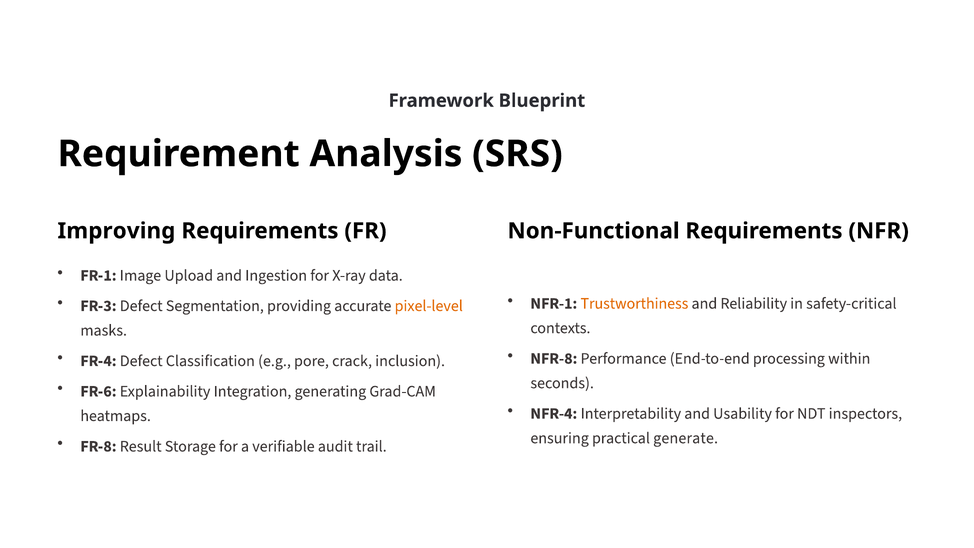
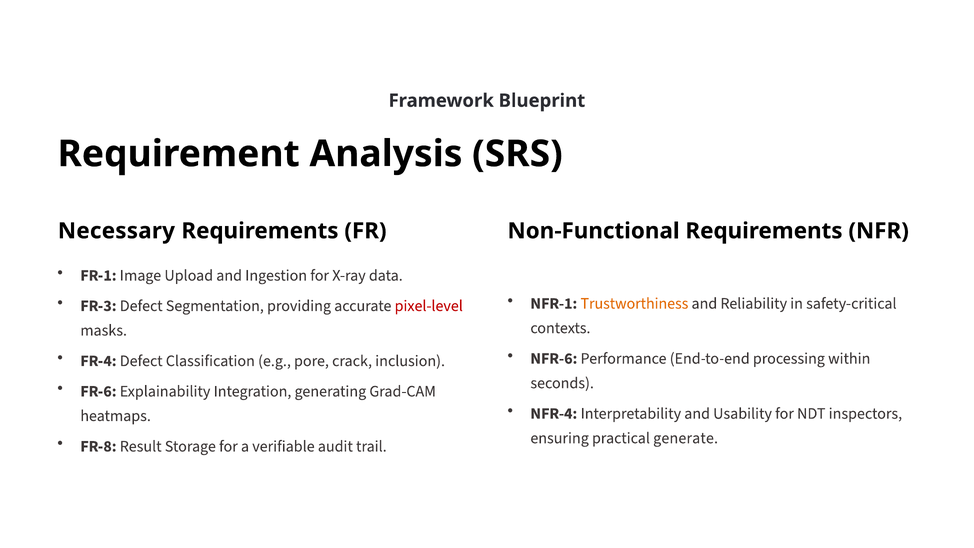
Improving: Improving -> Necessary
pixel-level colour: orange -> red
NFR-8: NFR-8 -> NFR-6
